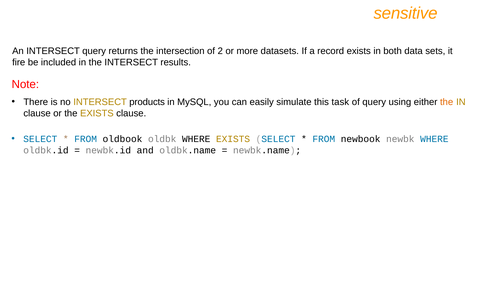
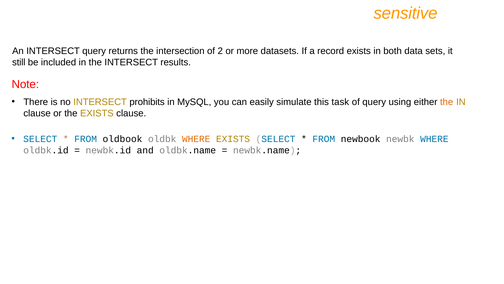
fire: fire -> still
products: products -> prohibits
WHERE at (196, 139) colour: black -> orange
